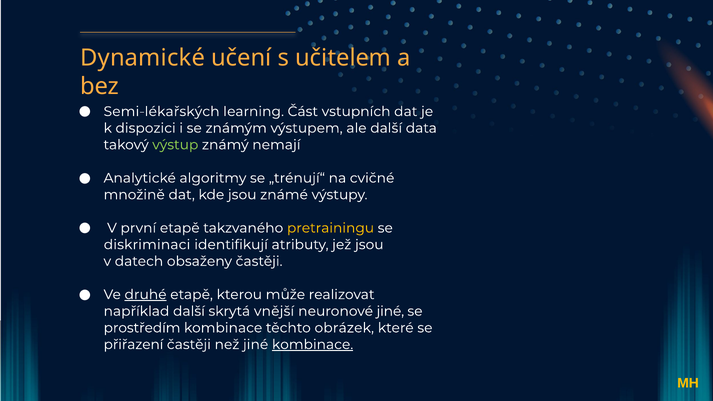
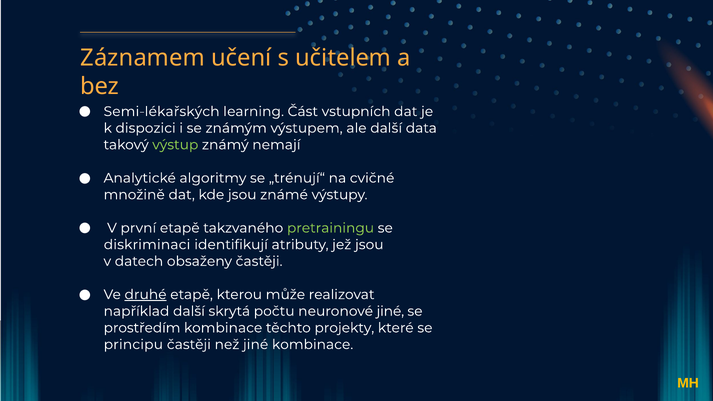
Dynamické: Dynamické -> Záznamem
pretrainingu colour: yellow -> light green
vnější: vnější -> počtu
obrázek: obrázek -> projekty
přiřazení: přiřazení -> principu
kombinace at (313, 345) underline: present -> none
